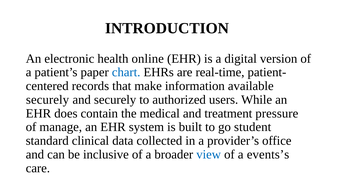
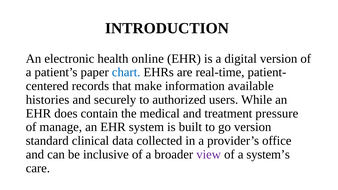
securely at (48, 100): securely -> histories
go student: student -> version
view colour: blue -> purple
events’s: events’s -> system’s
